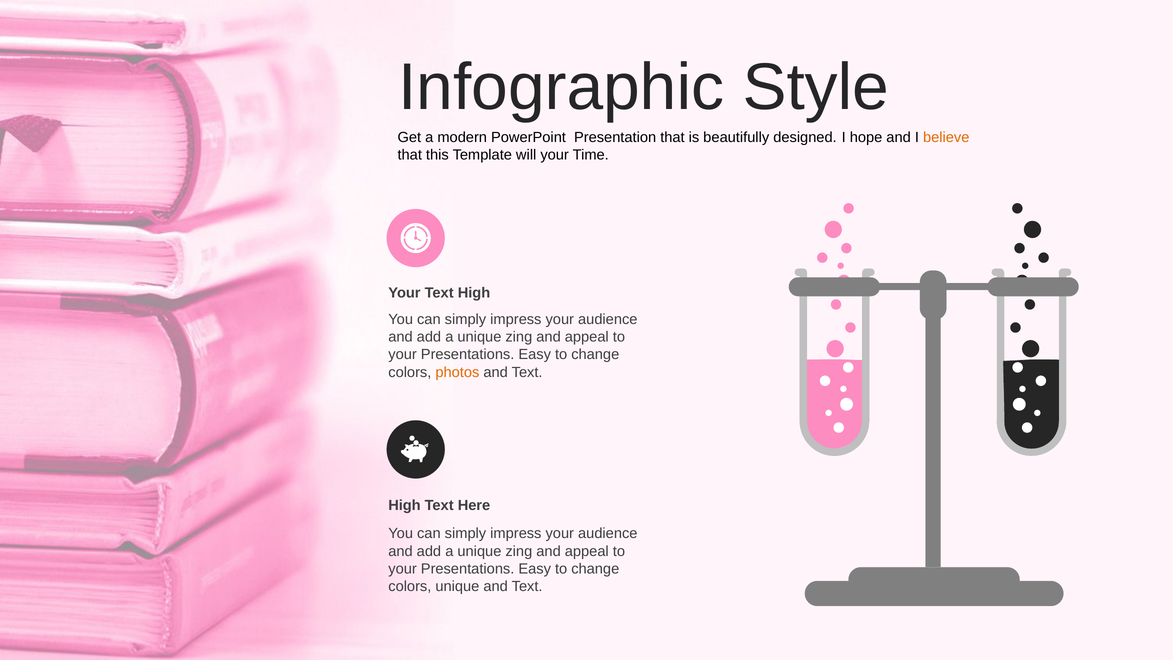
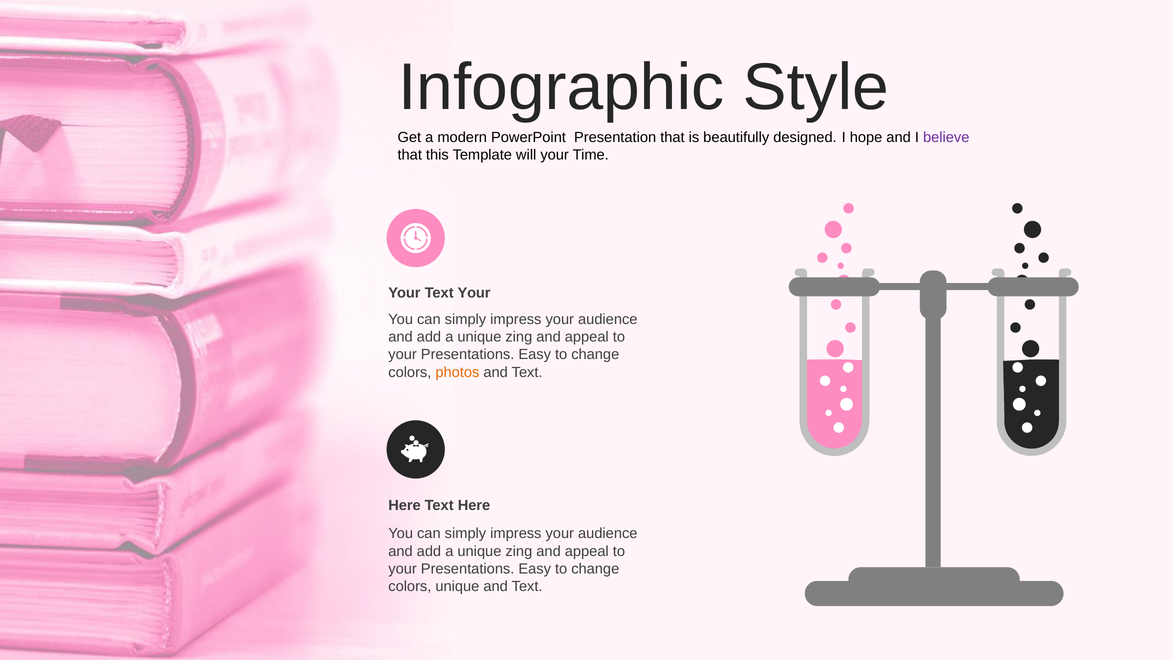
believe colour: orange -> purple
Your Text High: High -> Your
High at (405, 505): High -> Here
